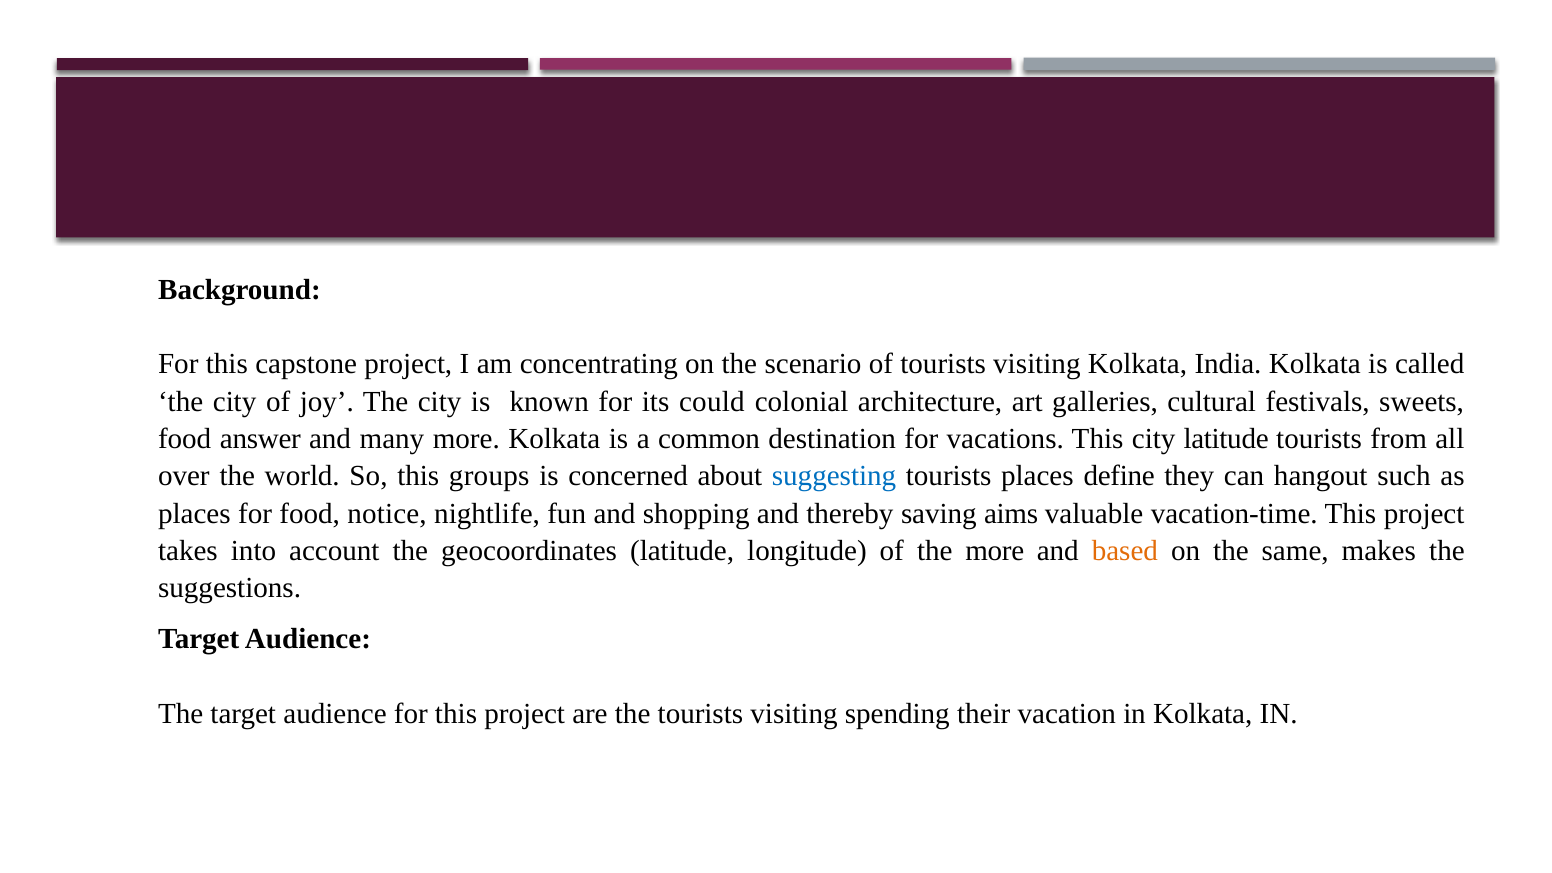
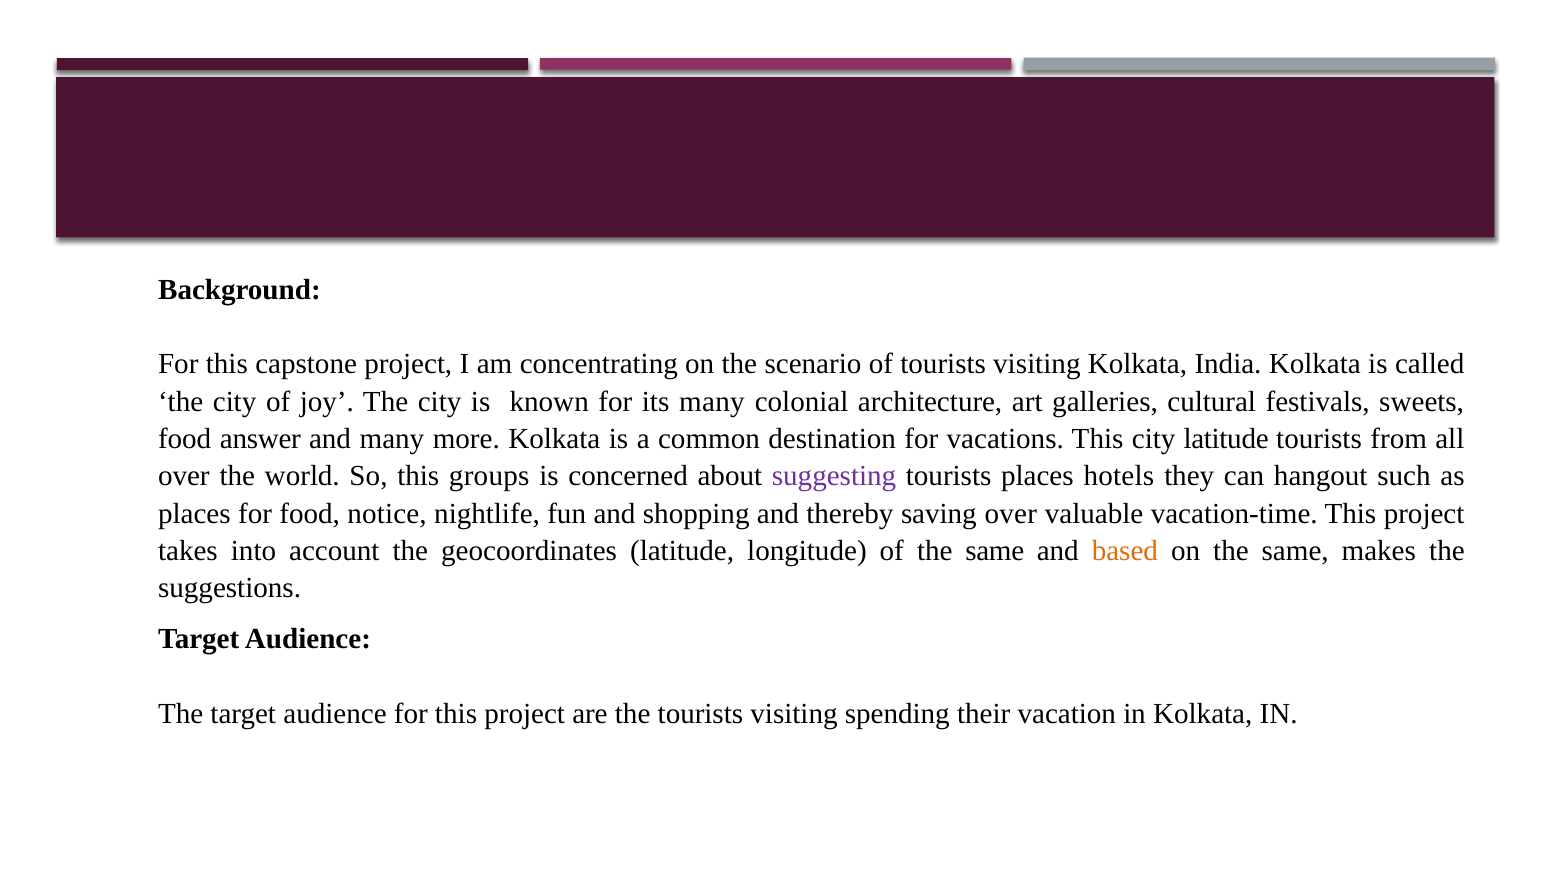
its could: could -> many
suggesting colour: blue -> purple
define: define -> hotels
saving aims: aims -> over
of the more: more -> same
